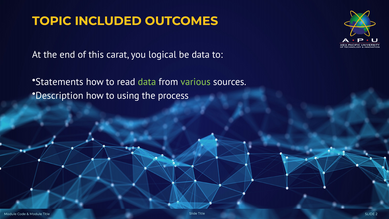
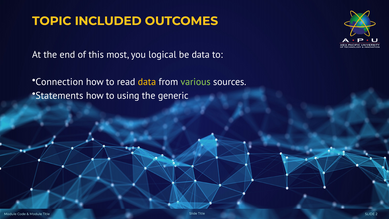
carat: carat -> most
Statements: Statements -> Connection
data at (147, 82) colour: light green -> yellow
Description: Description -> Statements
process: process -> generic
